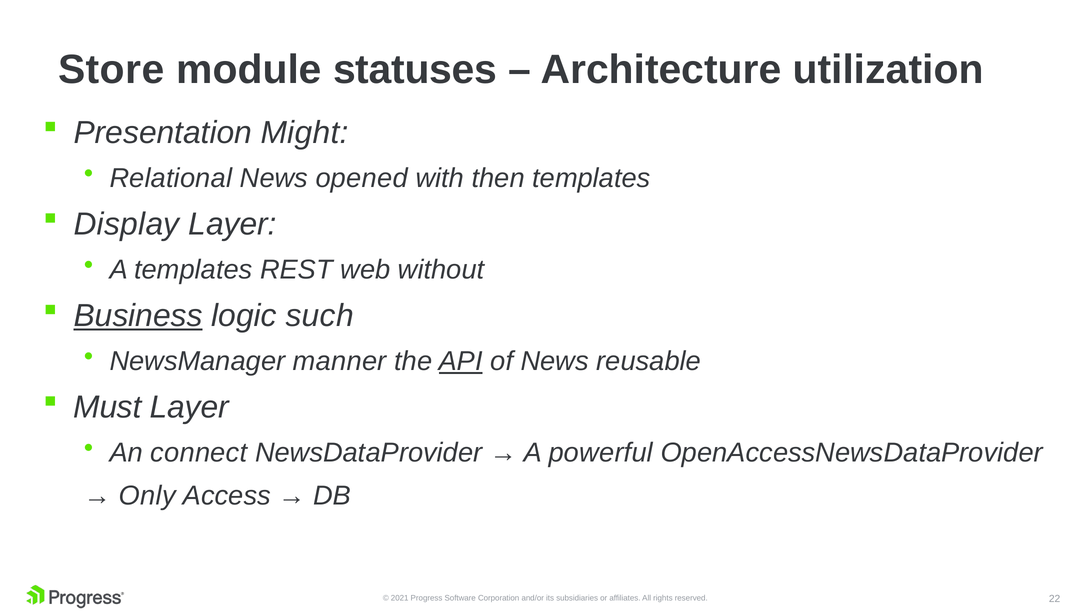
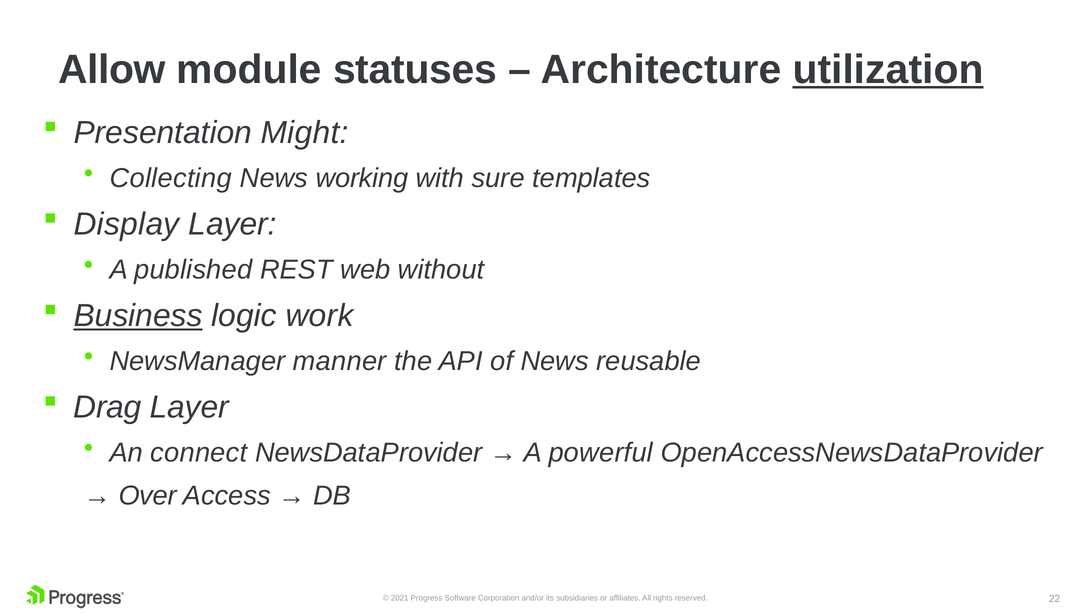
Store: Store -> Allow
utilization underline: none -> present
Relational: Relational -> Collecting
opened: opened -> working
then: then -> sure
A templates: templates -> published
such: such -> work
API underline: present -> none
Must: Must -> Drag
Only: Only -> Over
